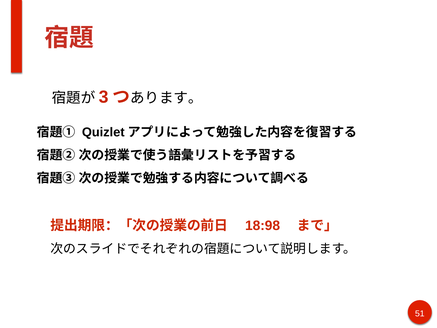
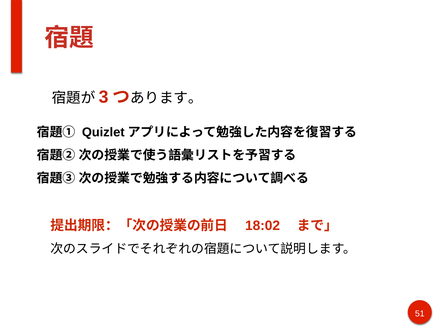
18:98: 18:98 -> 18:02
